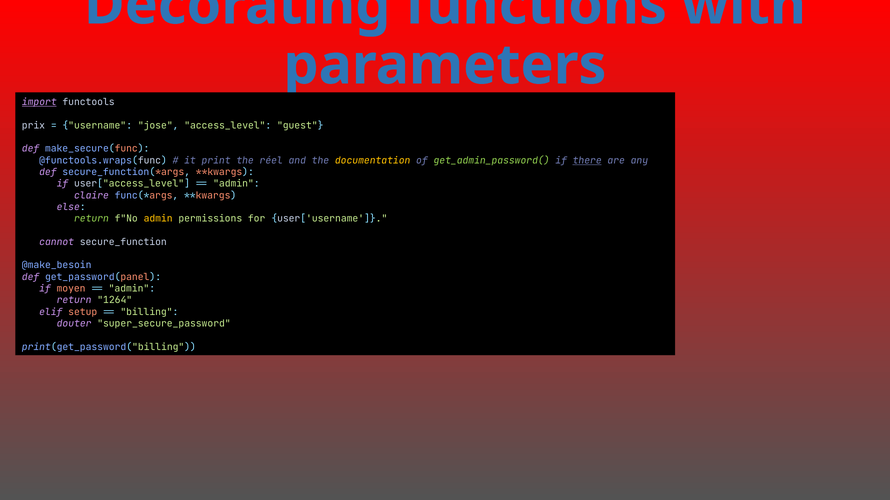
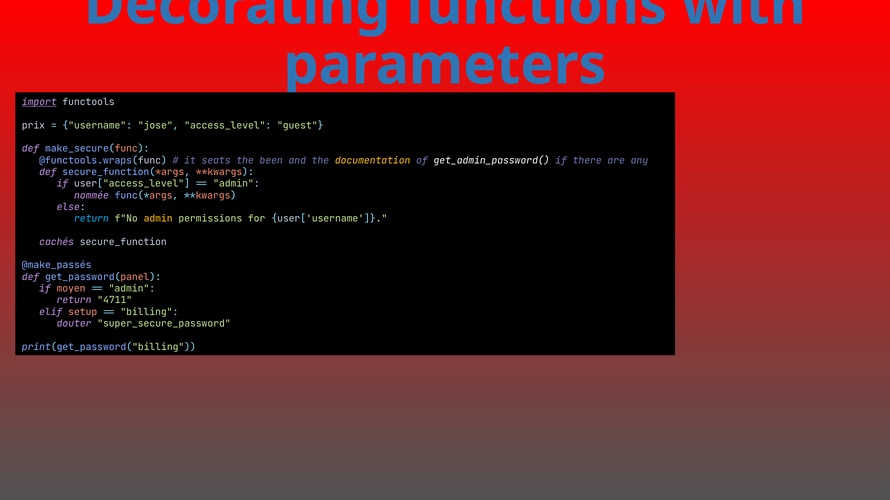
print: print -> seats
réel: réel -> been
get_admin_password( colour: light green -> white
there underline: present -> none
claire: claire -> nommée
return at (91, 219) colour: light green -> light blue
cannot: cannot -> cachés
@make_besoin: @make_besoin -> @make_passés
1264: 1264 -> 4711
